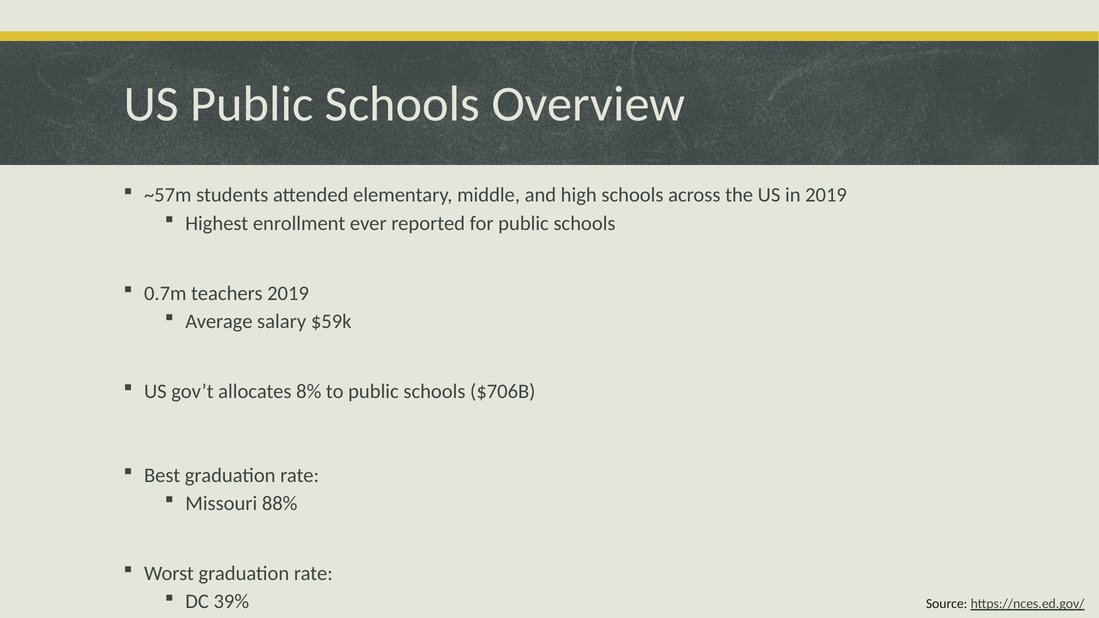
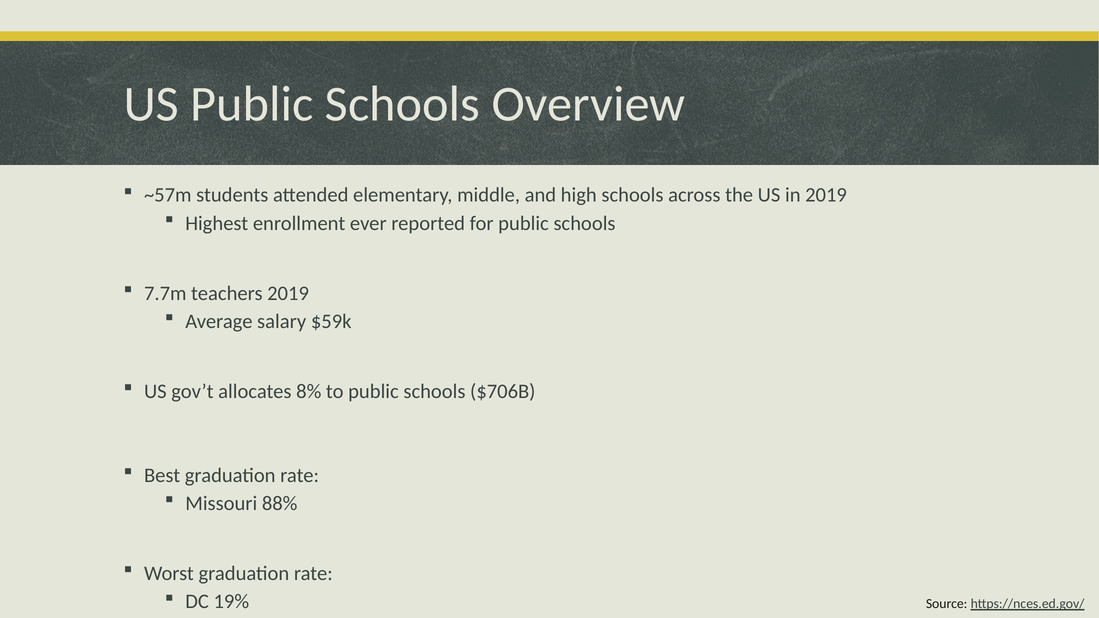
0.7m: 0.7m -> 7.7m
39%: 39% -> 19%
